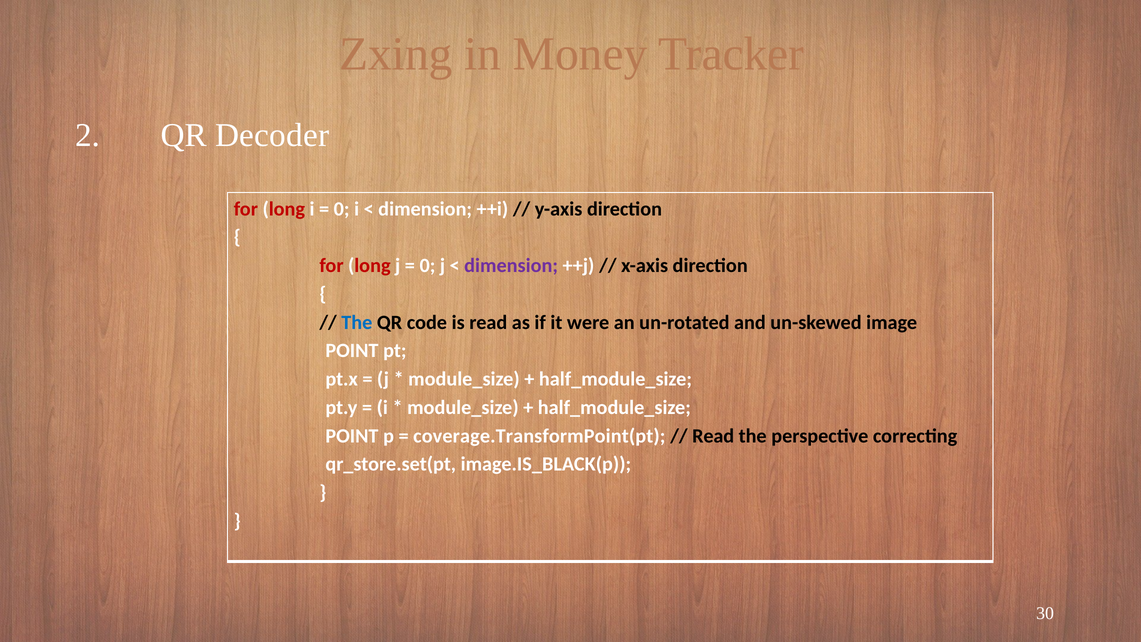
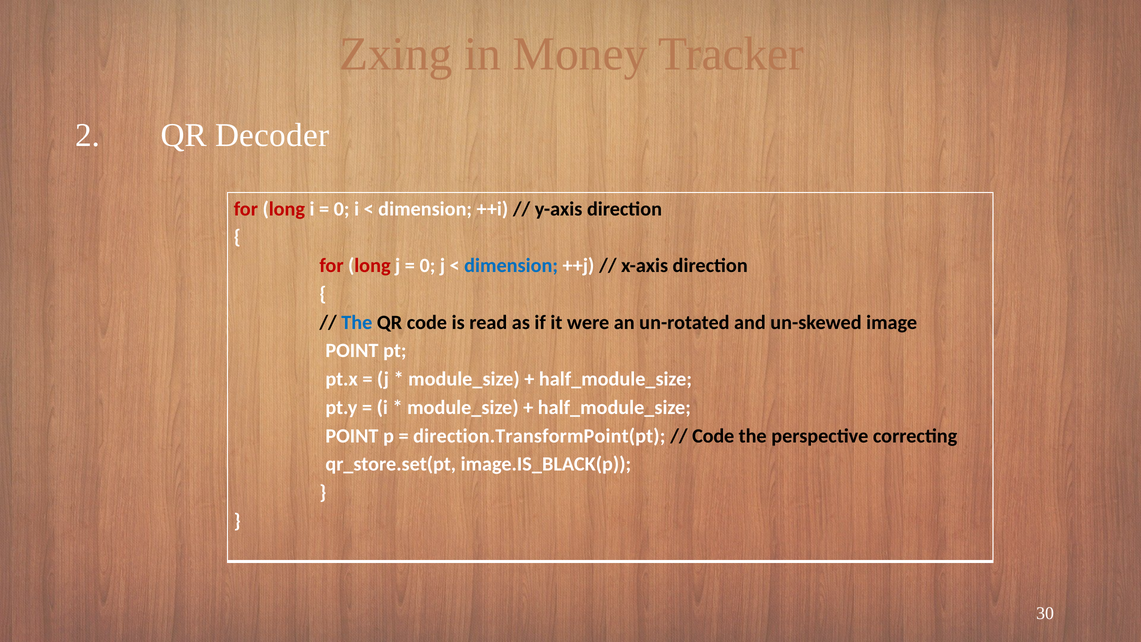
dimension at (511, 266) colour: purple -> blue
coverage.TransformPoint(pt: coverage.TransformPoint(pt -> direction.TransformPoint(pt
Read at (713, 436): Read -> Code
